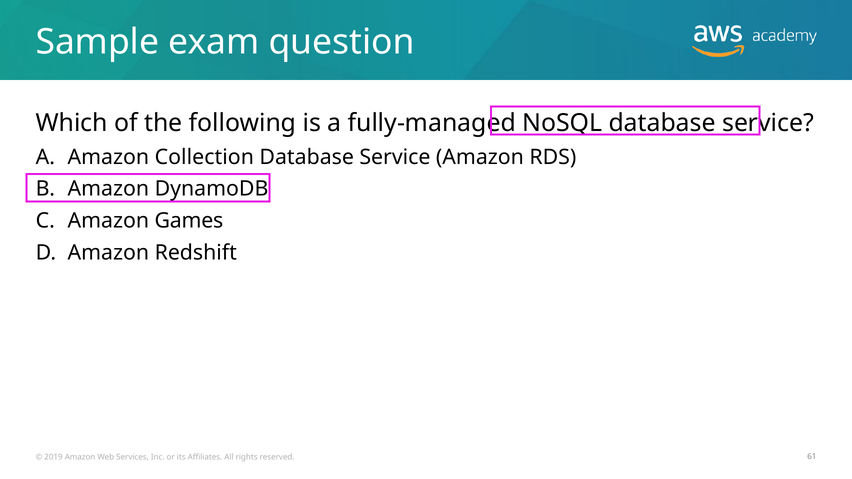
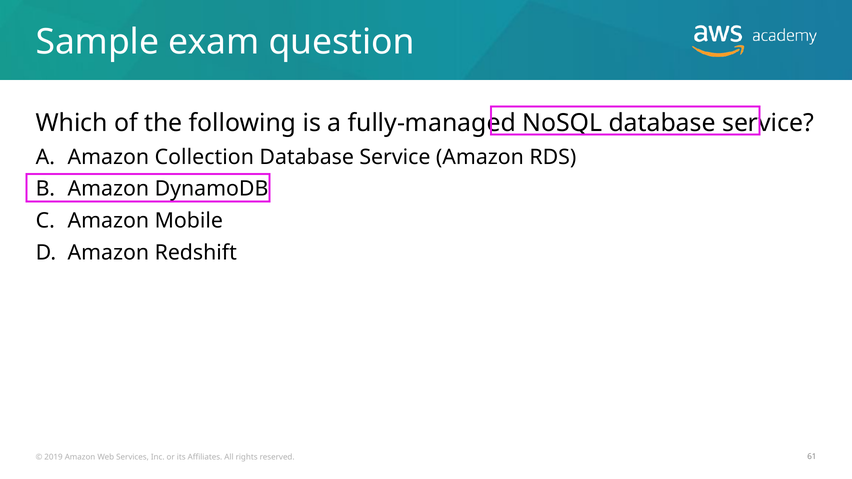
Games: Games -> Mobile
